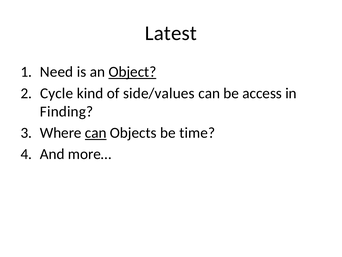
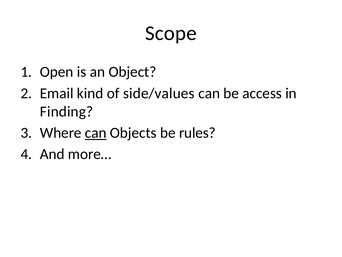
Latest: Latest -> Scope
Need: Need -> Open
Object underline: present -> none
Cycle: Cycle -> Email
time: time -> rules
